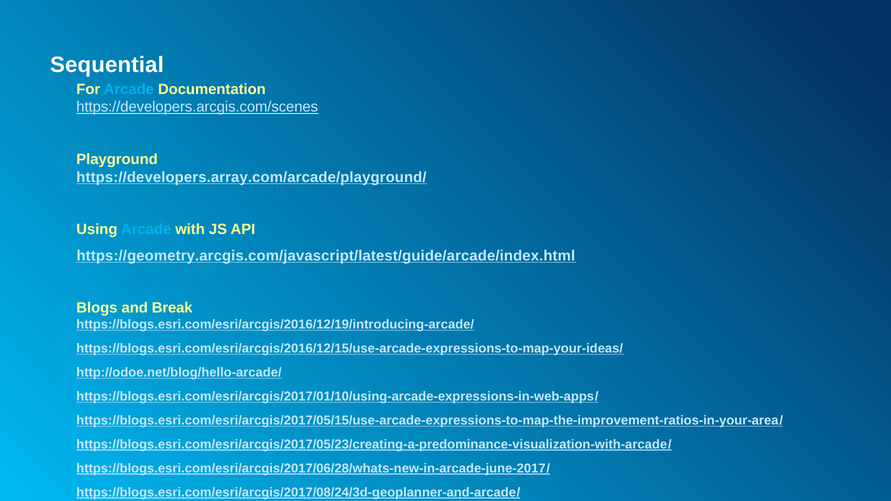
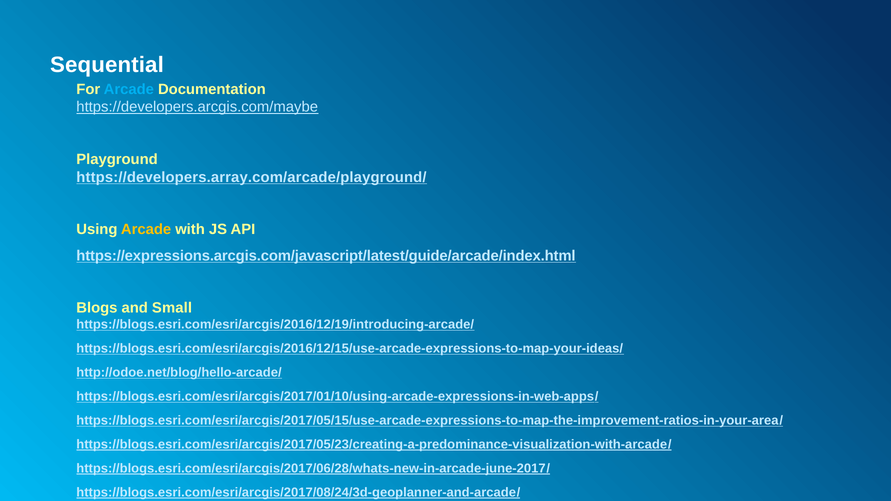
https://developers.arcgis.com/scenes: https://developers.arcgis.com/scenes -> https://developers.arcgis.com/maybe
Arcade at (146, 230) colour: light blue -> yellow
https://geometry.arcgis.com/javascript/latest/guide/arcade/index.html: https://geometry.arcgis.com/javascript/latest/guide/arcade/index.html -> https://expressions.arcgis.com/javascript/latest/guide/arcade/index.html
Break: Break -> Small
